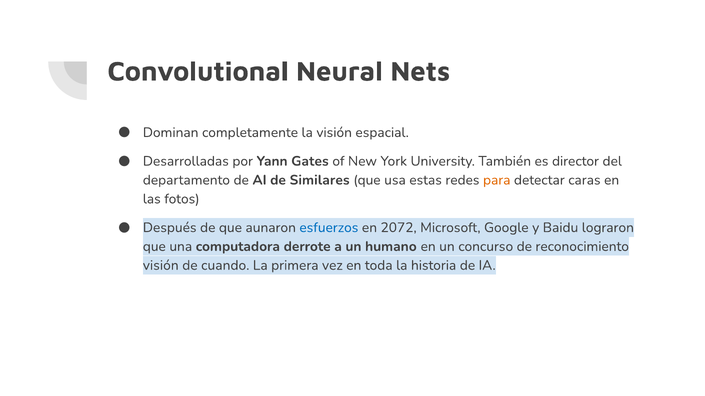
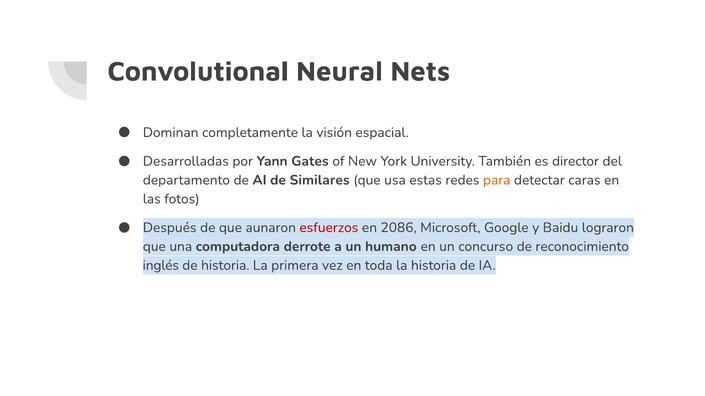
esfuerzos colour: blue -> red
2072: 2072 -> 2086
visión at (161, 266): visión -> inglés
de cuando: cuando -> historia
